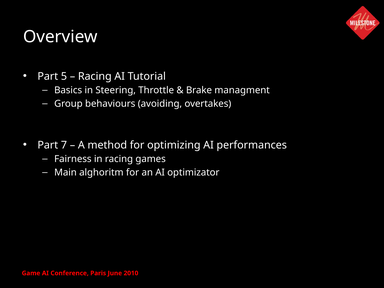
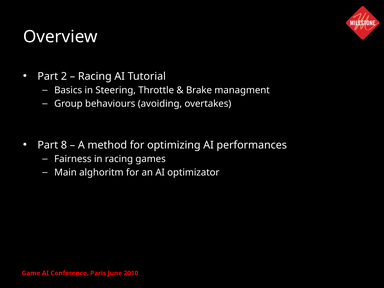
5: 5 -> 2
7: 7 -> 8
